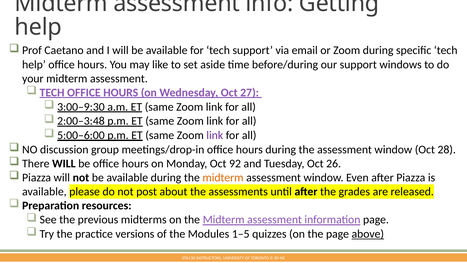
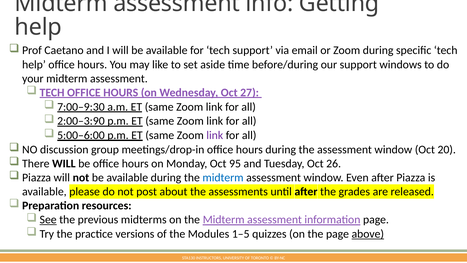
3:00–9:30: 3:00–9:30 -> 7:00–9:30
2:00–3:48: 2:00–3:48 -> 2:00–3:90
28: 28 -> 20
92: 92 -> 95
midterm at (223, 177) colour: orange -> blue
See underline: none -> present
